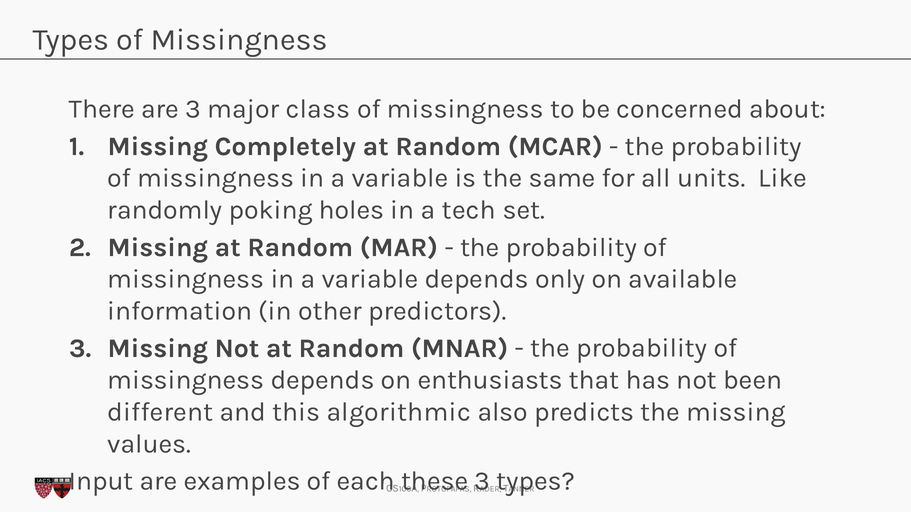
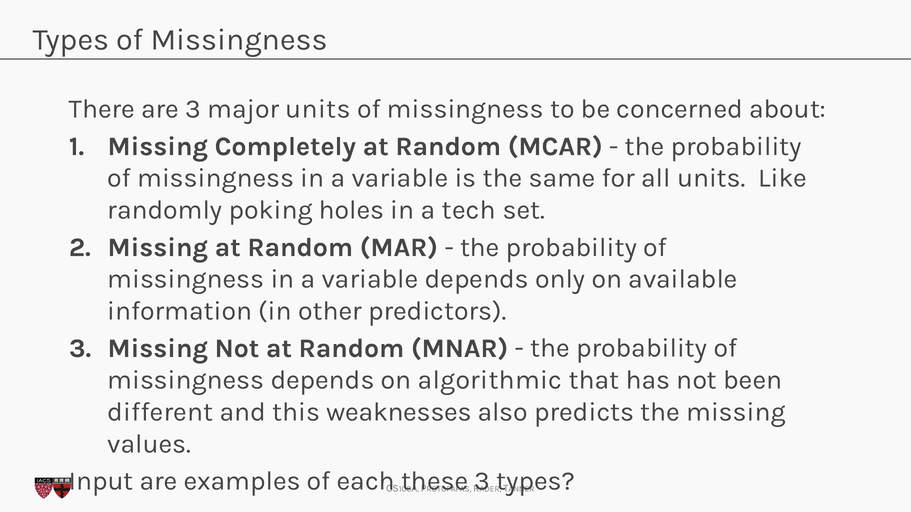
major class: class -> units
enthusiasts: enthusiasts -> algorithmic
algorithmic: algorithmic -> weaknesses
